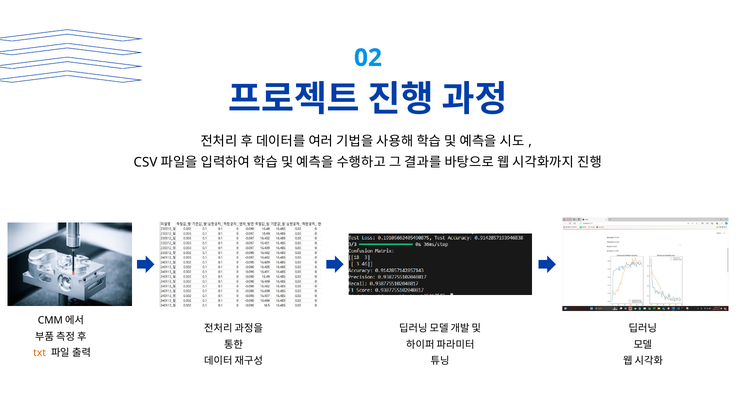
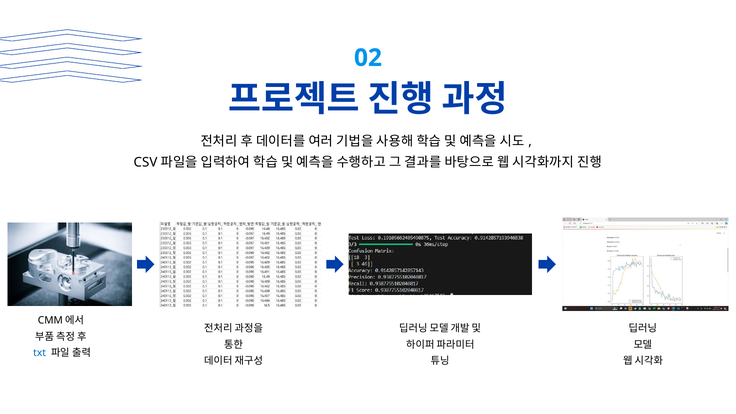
txt colour: orange -> blue
